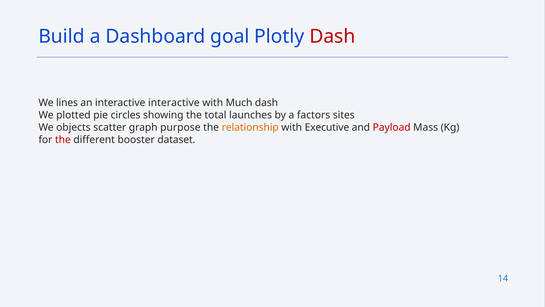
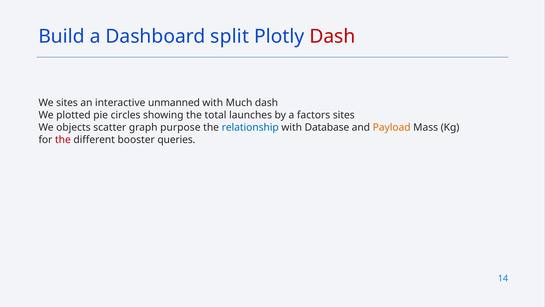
goal: goal -> split
We lines: lines -> sites
interactive interactive: interactive -> unmanned
relationship colour: orange -> blue
Executive: Executive -> Database
Payload colour: red -> orange
dataset: dataset -> queries
